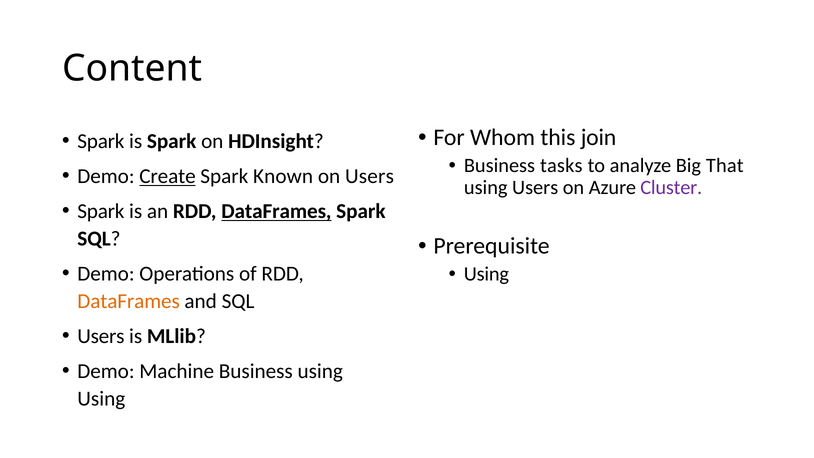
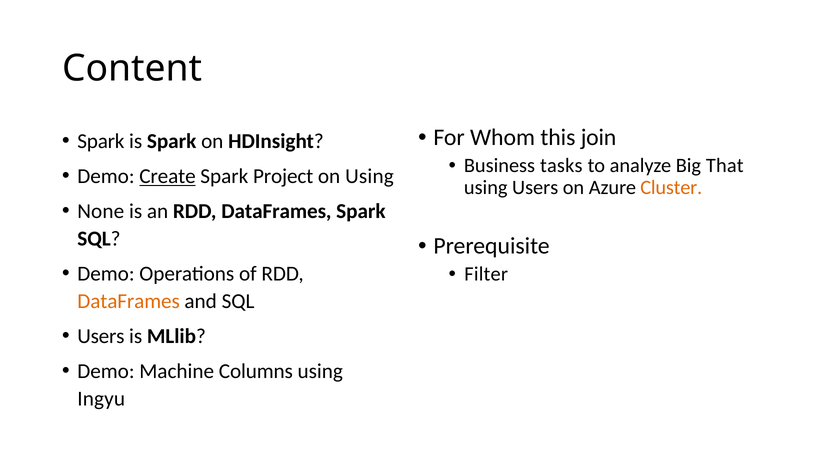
Known: Known -> Project
on Users: Users -> Using
Cluster colour: purple -> orange
Spark at (101, 211): Spark -> None
DataFrames at (276, 211) underline: present -> none
Using at (486, 274): Using -> Filter
Machine Business: Business -> Columns
Using at (101, 399): Using -> Ingyu
